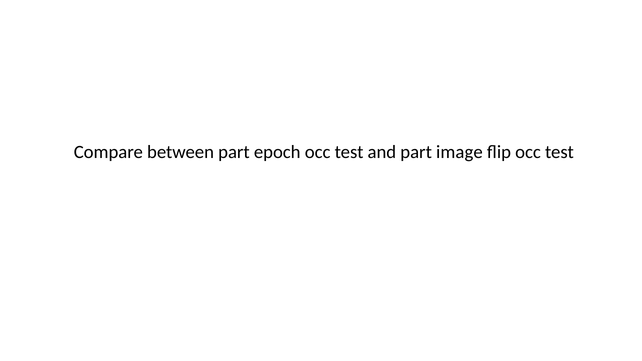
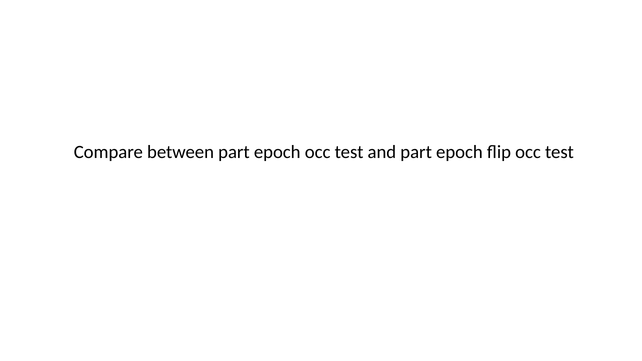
and part image: image -> epoch
